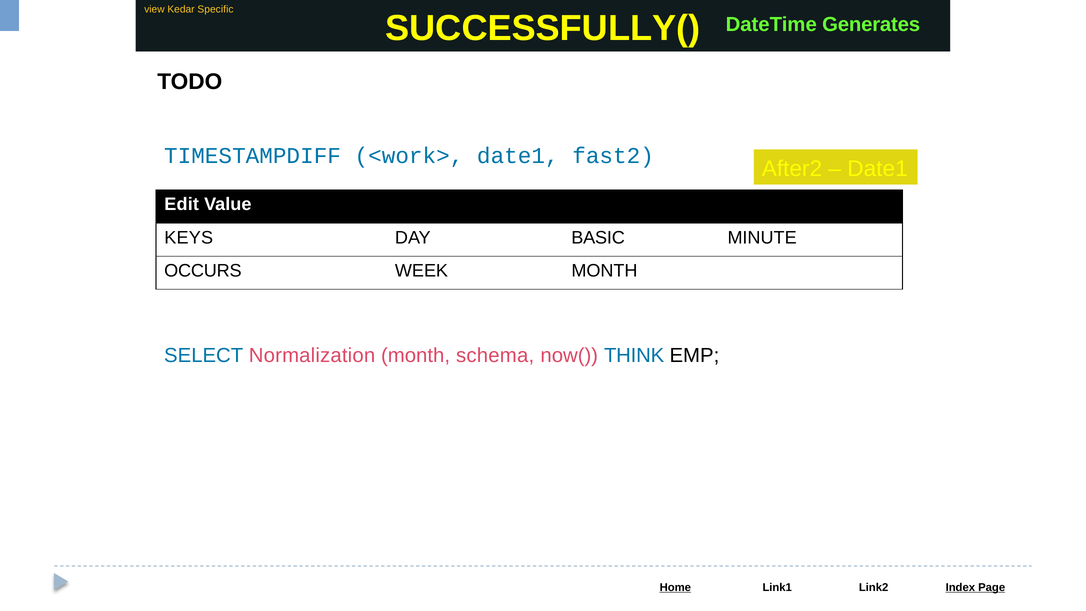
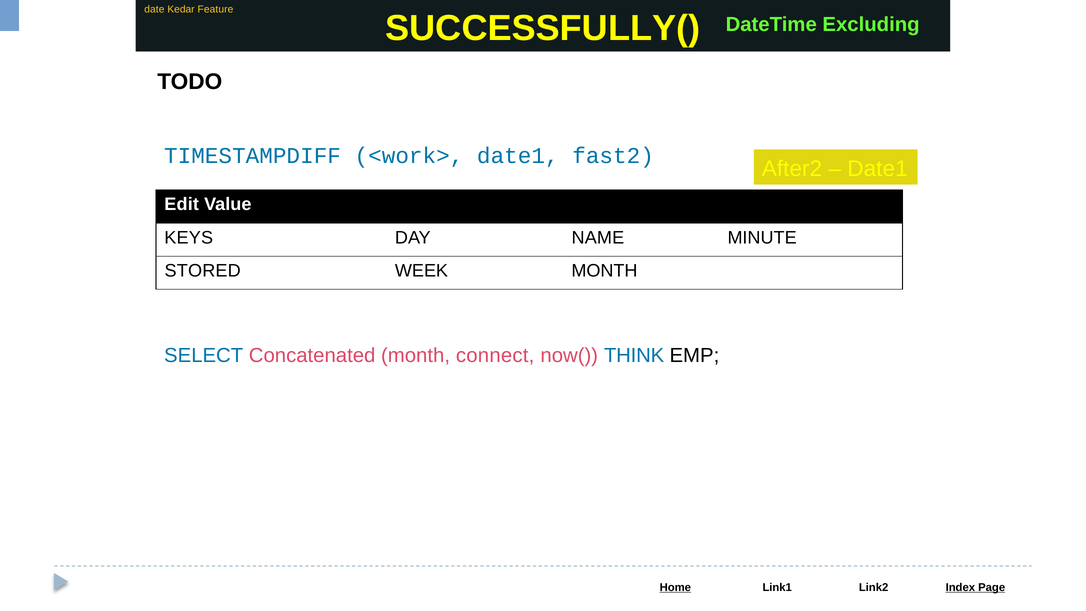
view: view -> date
Specific: Specific -> Feature
Generates: Generates -> Excluding
BASIC: BASIC -> NAME
OCCURS: OCCURS -> STORED
Normalization: Normalization -> Concatenated
schema: schema -> connect
